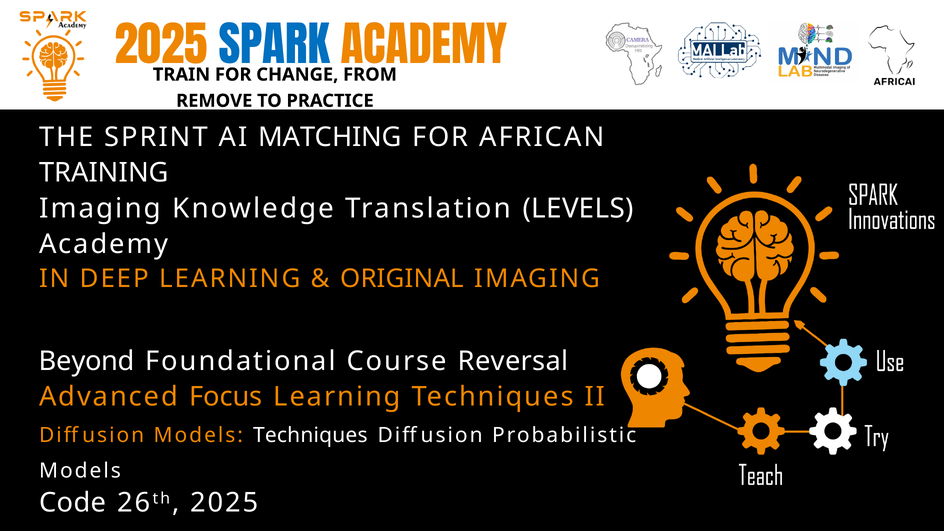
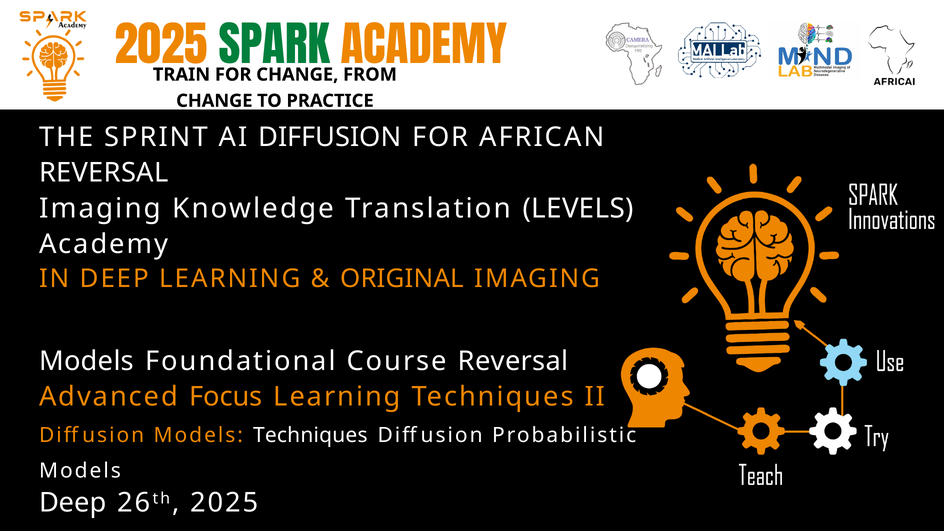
SPARK colour: blue -> green
REMOVE at (214, 101): REMOVE -> CHANGE
AI MATCHING: MATCHING -> DIFFUSION
TRAINING at (104, 173): TRAINING -> REVERSAL
Beyond at (87, 361): Beyond -> Models
Code at (73, 503): Code -> Deep
